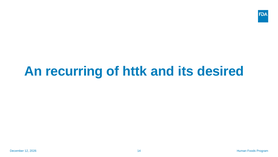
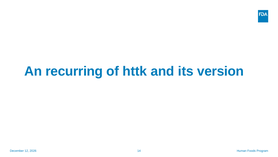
desired: desired -> version
